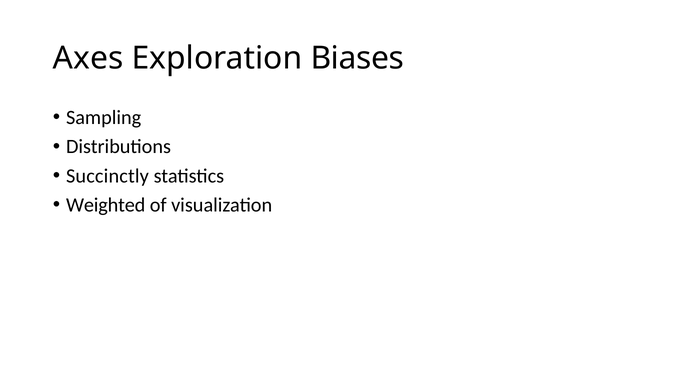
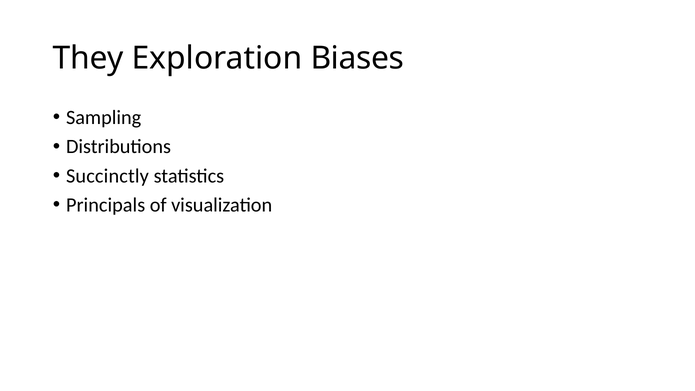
Axes: Axes -> They
Weighted: Weighted -> Principals
